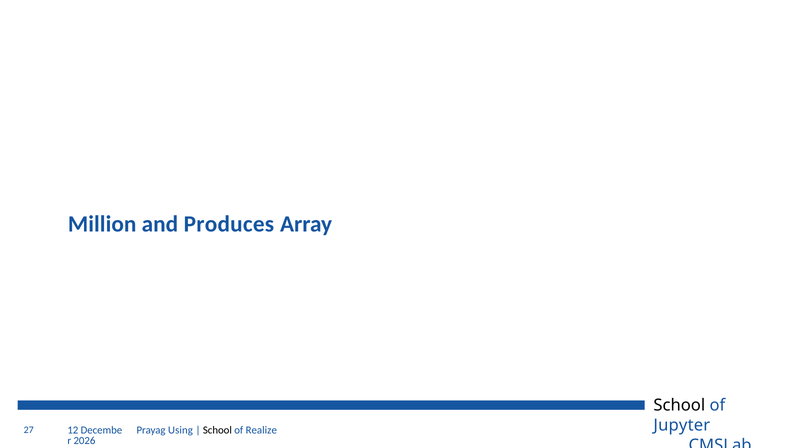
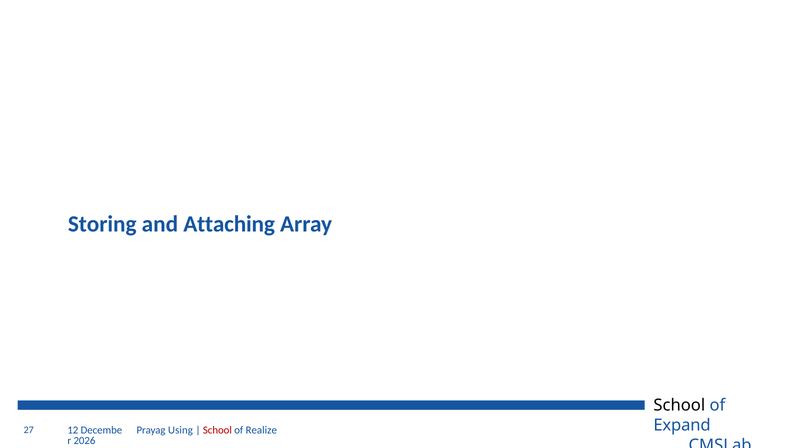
Million: Million -> Storing
Produces: Produces -> Attaching
Jupyter: Jupyter -> Expand
School at (217, 431) colour: black -> red
